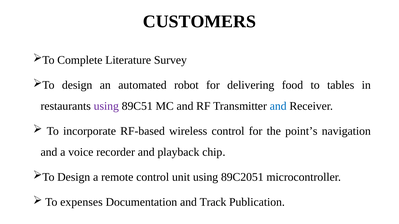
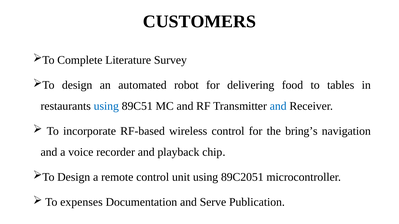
using at (106, 106) colour: purple -> blue
point’s: point’s -> bring’s
Track: Track -> Serve
